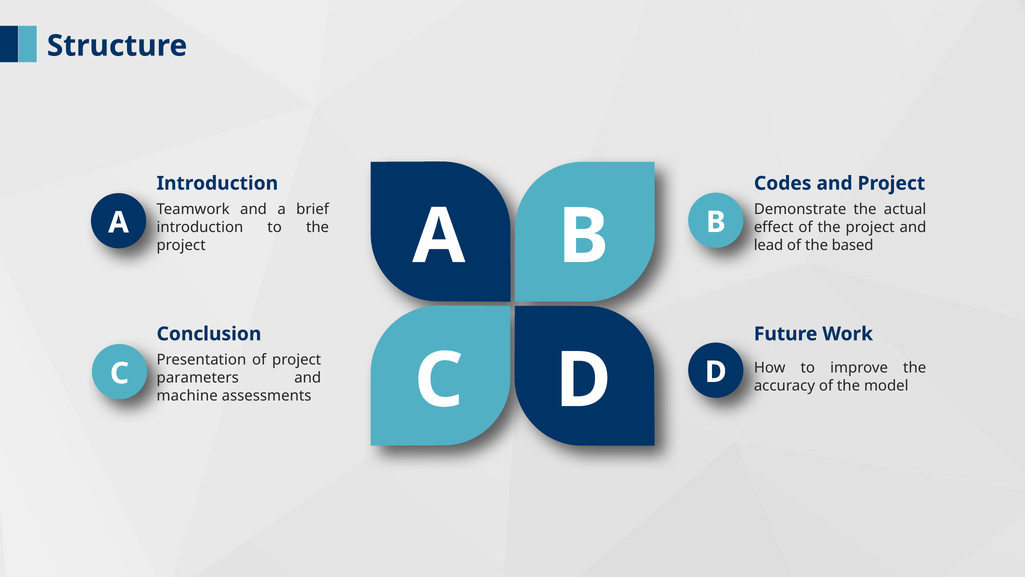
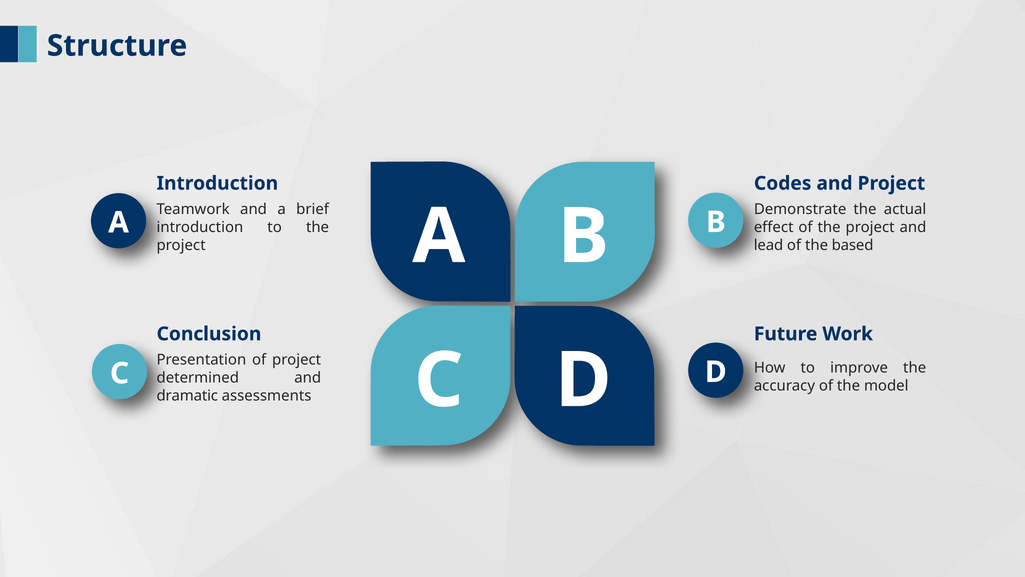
parameters: parameters -> determined
machine: machine -> dramatic
